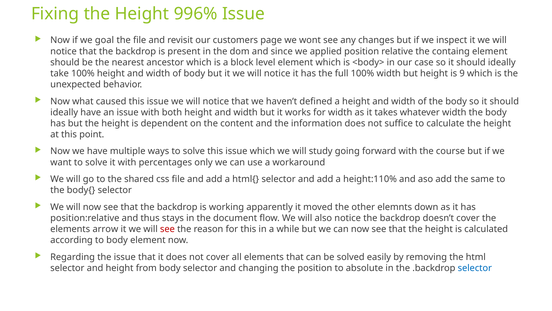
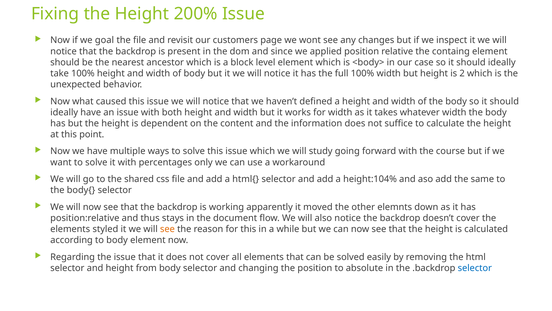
996%: 996% -> 200%
9: 9 -> 2
height:110%: height:110% -> height:104%
arrow: arrow -> styled
see at (167, 229) colour: red -> orange
